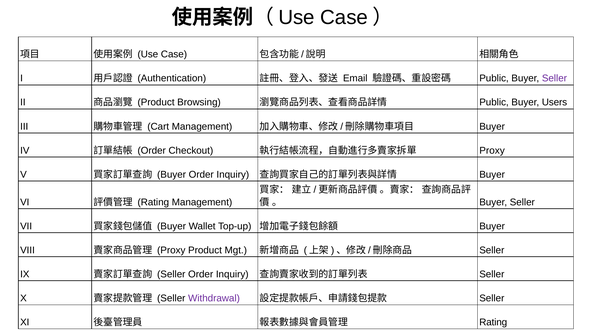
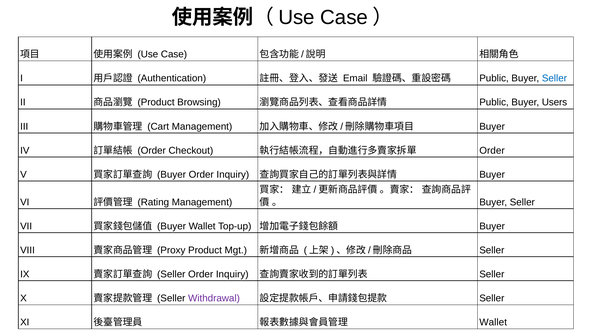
Seller at (554, 78) colour: purple -> blue
Proxy at (492, 151): Proxy -> Order
Rating at (493, 323): Rating -> Wallet
